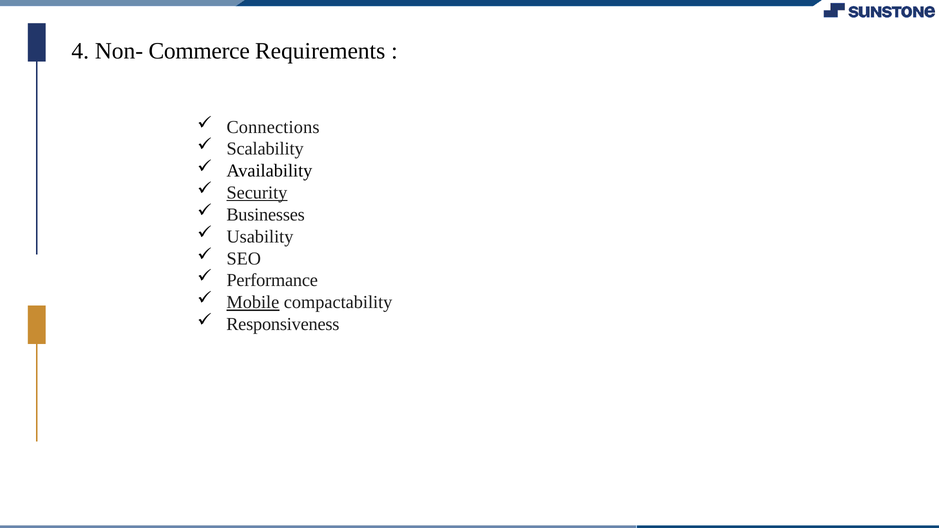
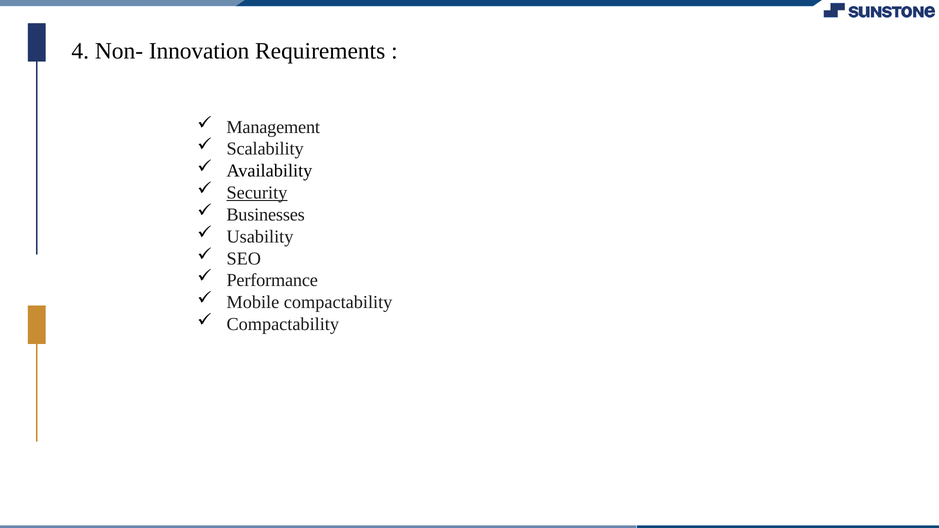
Commerce: Commerce -> Innovation
Connections: Connections -> Management
Mobile underline: present -> none
Responsiveness at (283, 324): Responsiveness -> Compactability
